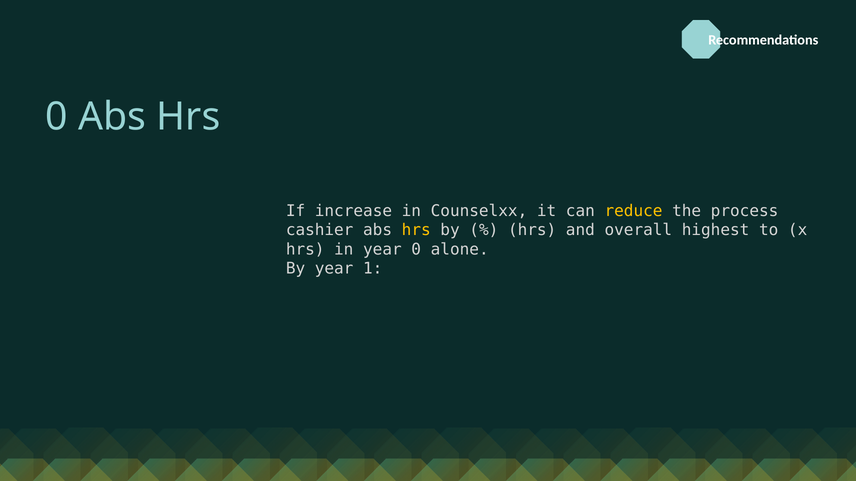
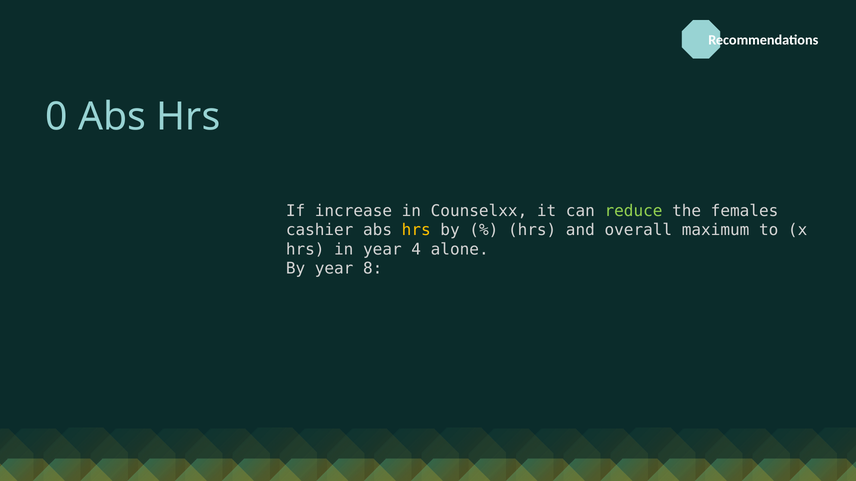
reduce colour: yellow -> light green
process: process -> females
highest: highest -> maximum
year 0: 0 -> 4
1: 1 -> 8
